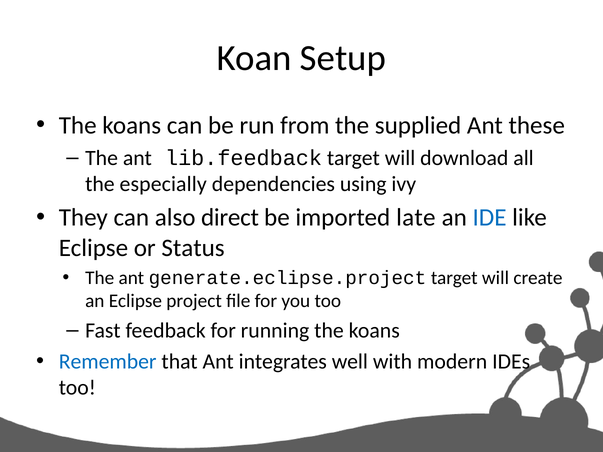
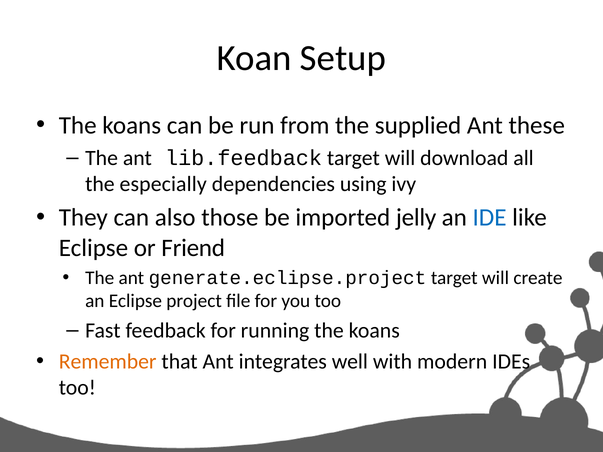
direct: direct -> those
late: late -> jelly
Status: Status -> Friend
Remember colour: blue -> orange
